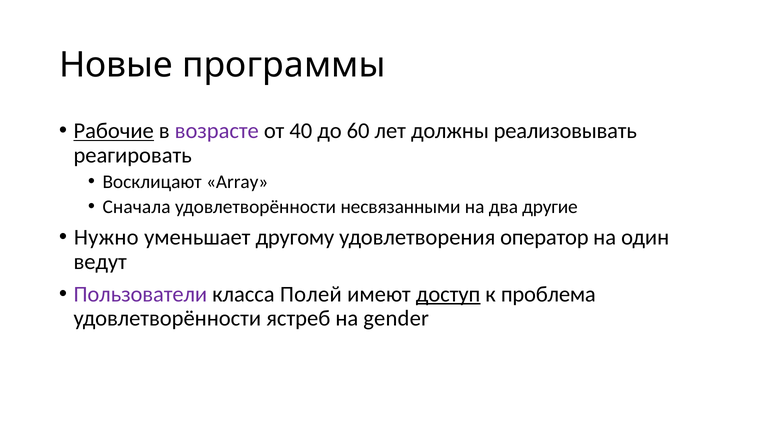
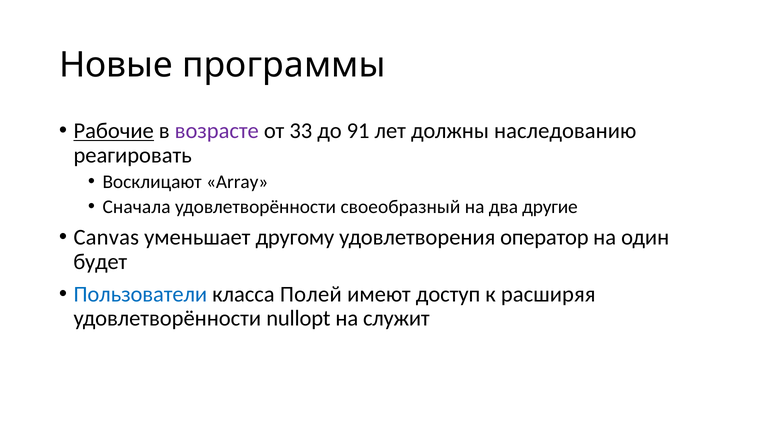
40: 40 -> 33
60: 60 -> 91
реализовывать: реализовывать -> наследованию
несвязанными: несвязанными -> своеобразный
Нужно: Нужно -> Canvas
ведут: ведут -> будет
Пользователи colour: purple -> blue
доступ underline: present -> none
проблема: проблема -> расширяя
ястреб: ястреб -> nullopt
gender: gender -> служит
